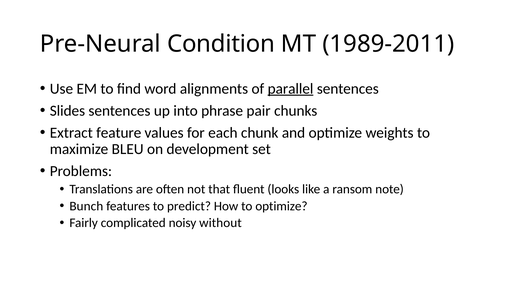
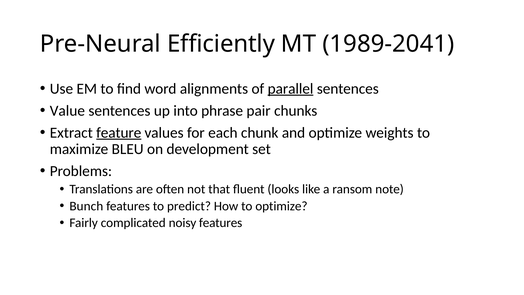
Condition: Condition -> Efficiently
1989-2011: 1989-2011 -> 1989-2041
Slides: Slides -> Value
feature underline: none -> present
noisy without: without -> features
